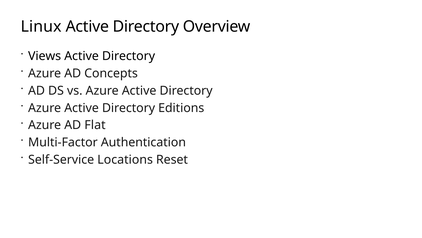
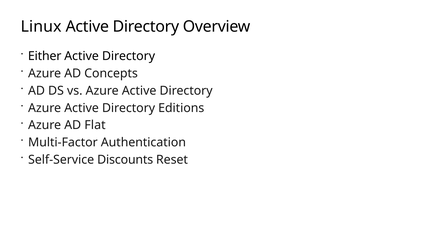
Views: Views -> Either
Locations: Locations -> Discounts
